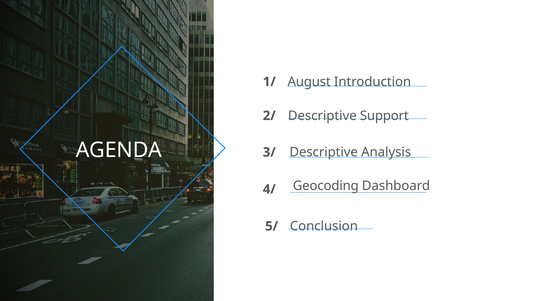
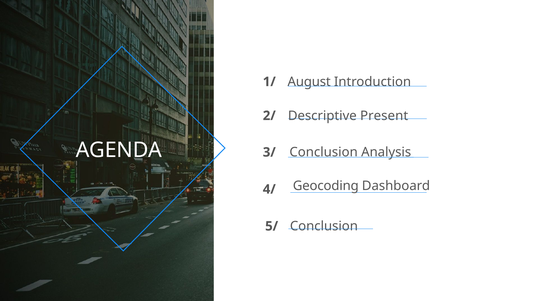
Support: Support -> Present
3/ Descriptive: Descriptive -> Conclusion
